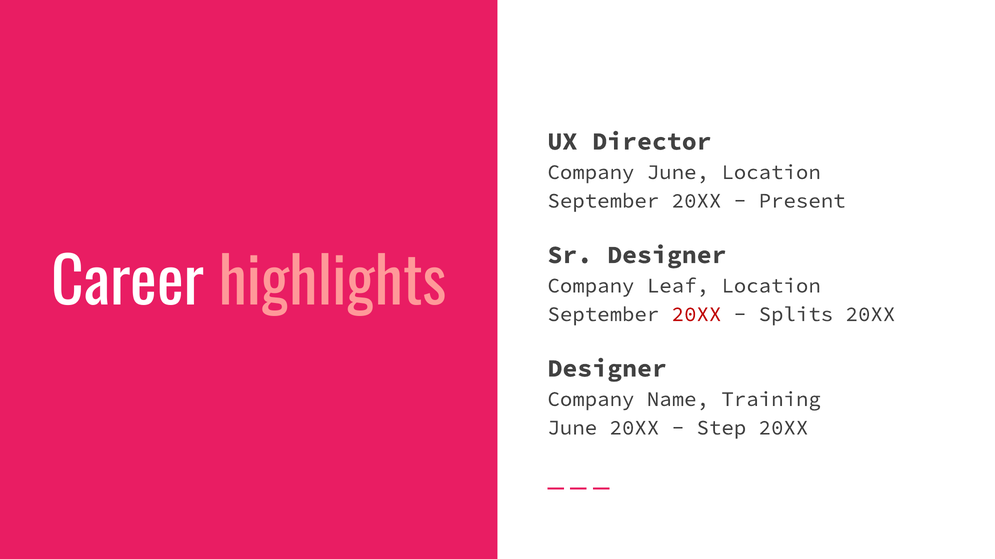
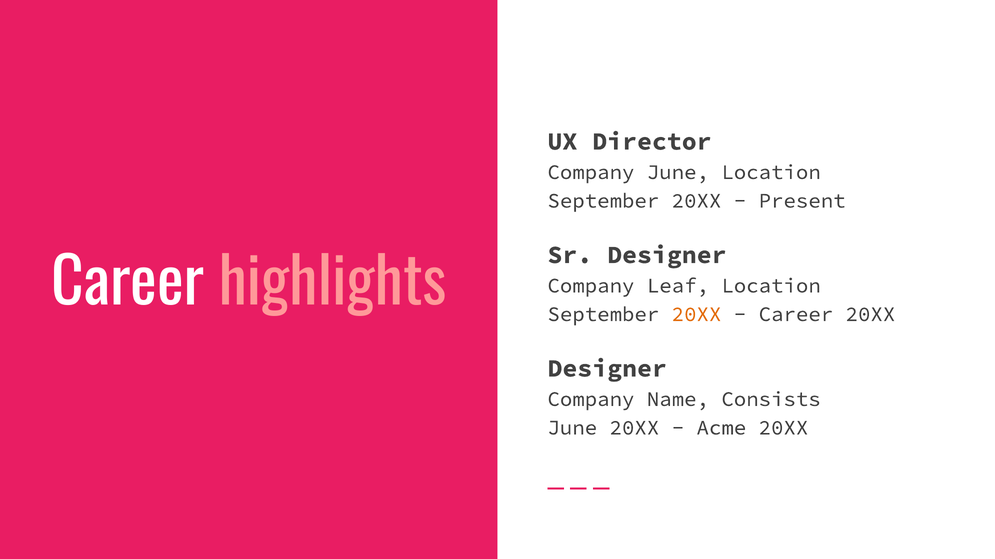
20XX at (697, 315) colour: red -> orange
Splits at (796, 315): Splits -> Career
Training: Training -> Consists
Step: Step -> Acme
